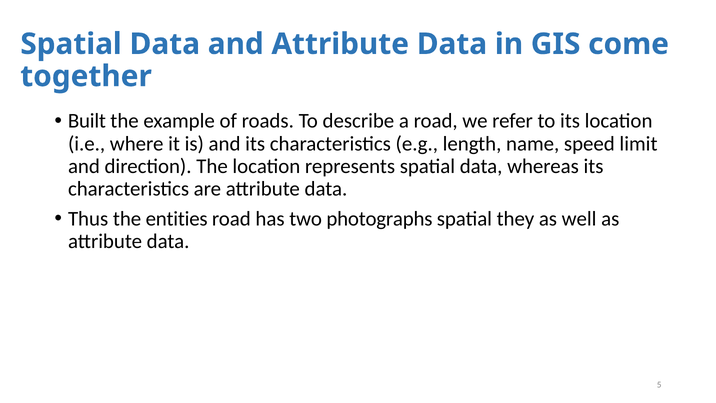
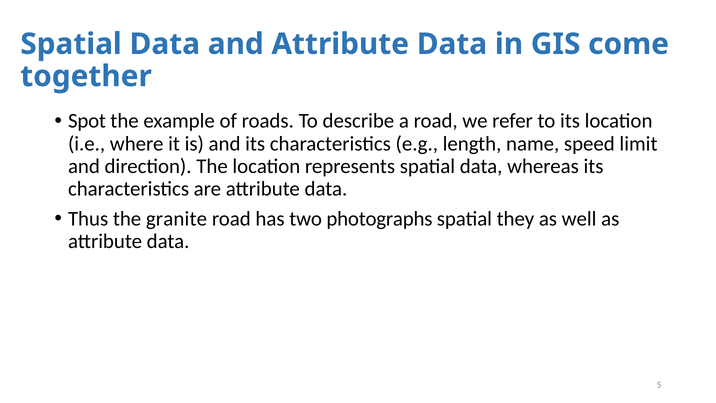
Built: Built -> Spot
entities: entities -> granite
